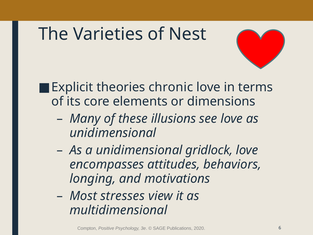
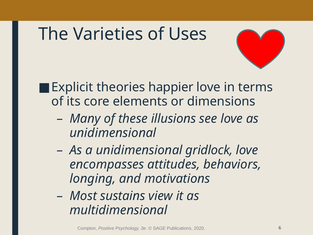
Nest: Nest -> Uses
chronic: chronic -> happier
stresses: stresses -> sustains
